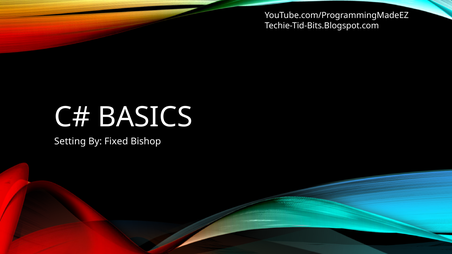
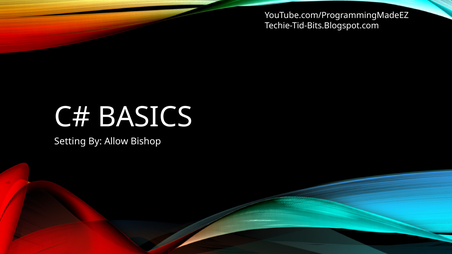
Fixed: Fixed -> Allow
